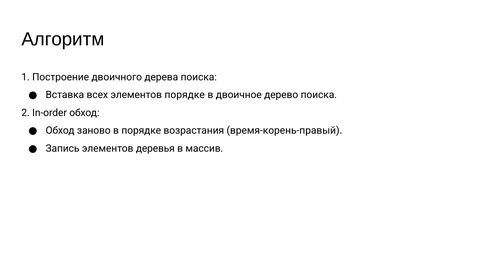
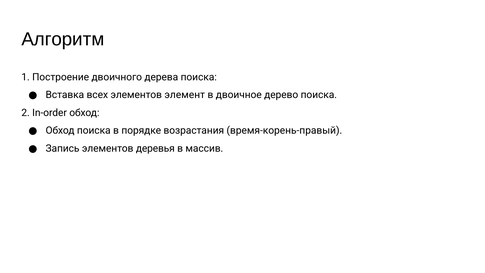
элементов порядке: порядке -> элемент
Обход заново: заново -> поиска
